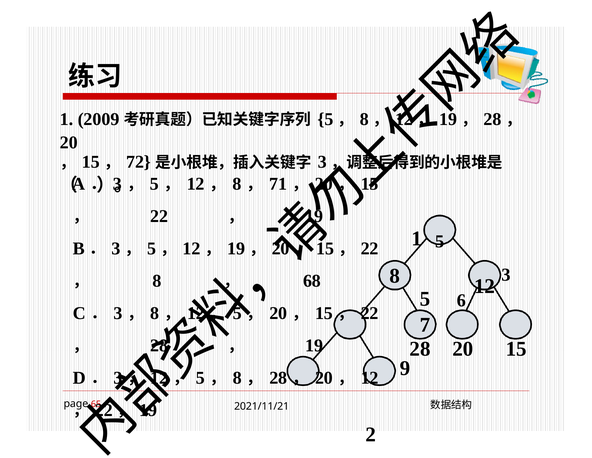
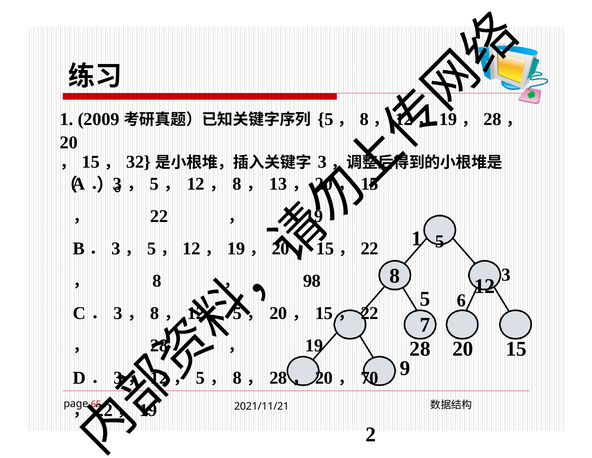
72: 72 -> 32
71: 71 -> 13
68: 68 -> 98
12 at (370, 377): 12 -> 70
